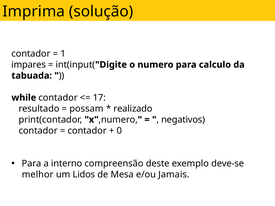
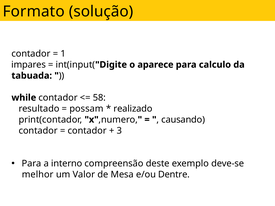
Imprima: Imprima -> Formato
numero: numero -> aparece
17: 17 -> 58
negativos: negativos -> causando
0: 0 -> 3
Lidos: Lidos -> Valor
Jamais: Jamais -> Dentre
